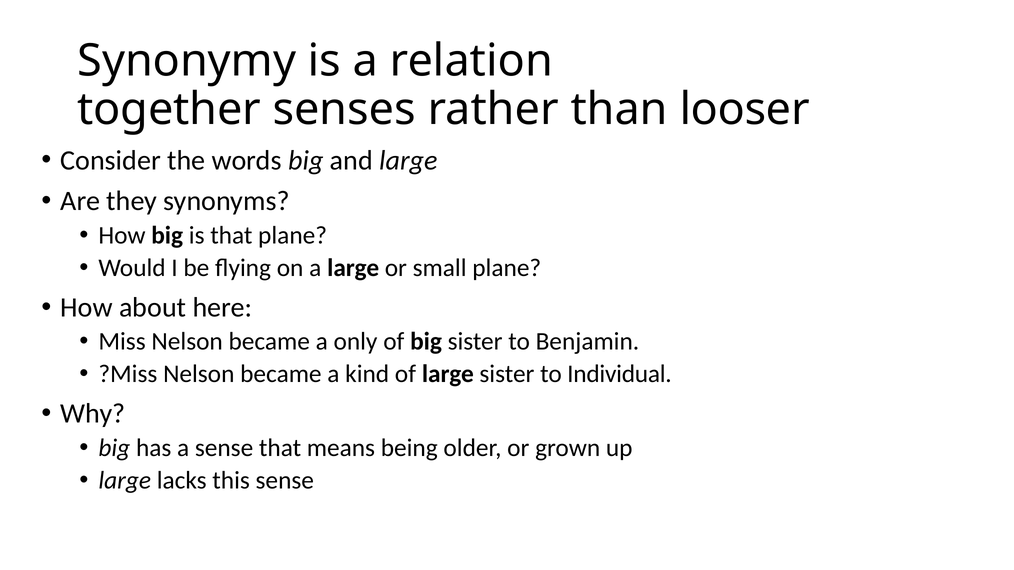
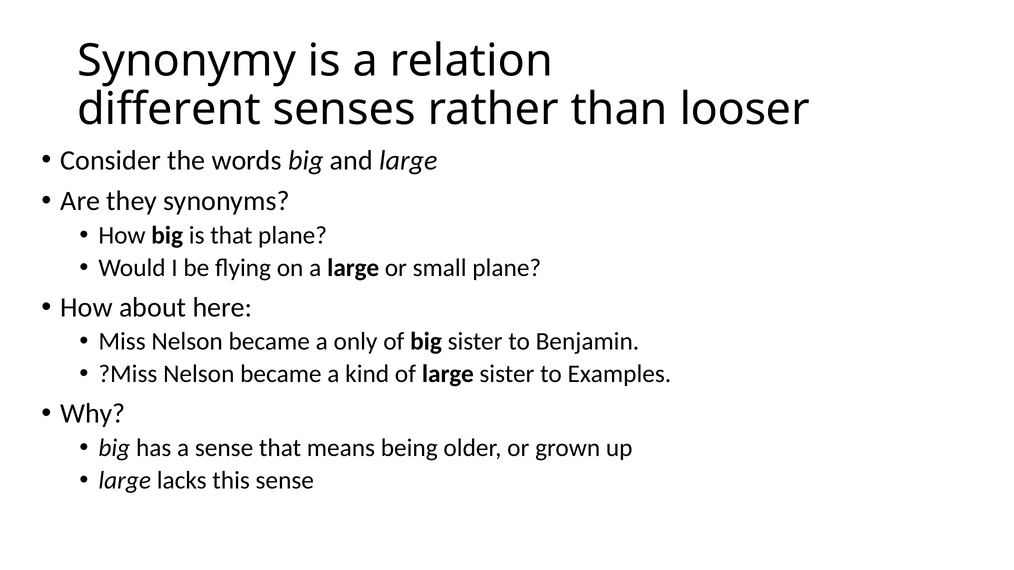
together: together -> different
Individual: Individual -> Examples
